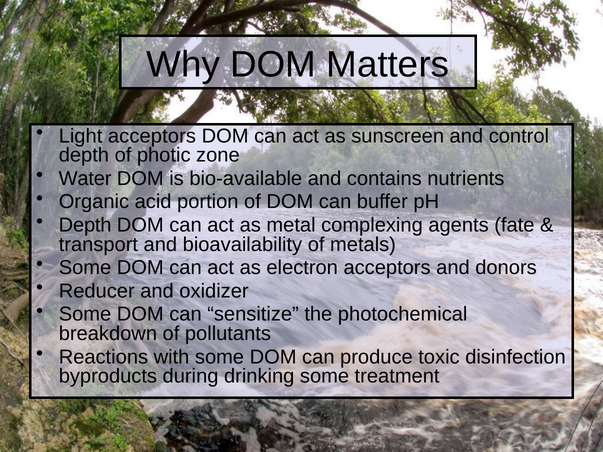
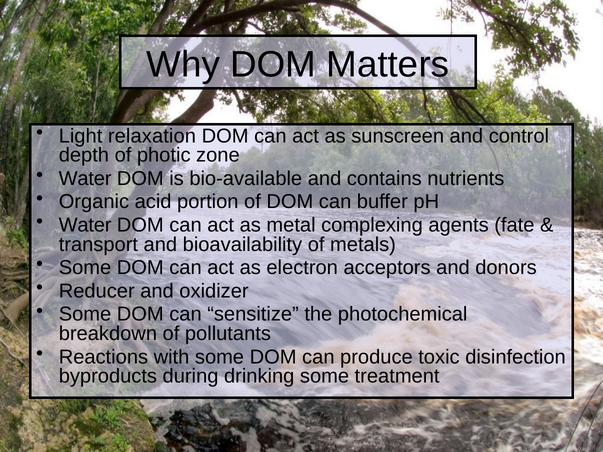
Light acceptors: acceptors -> relaxation
Depth at (85, 225): Depth -> Water
